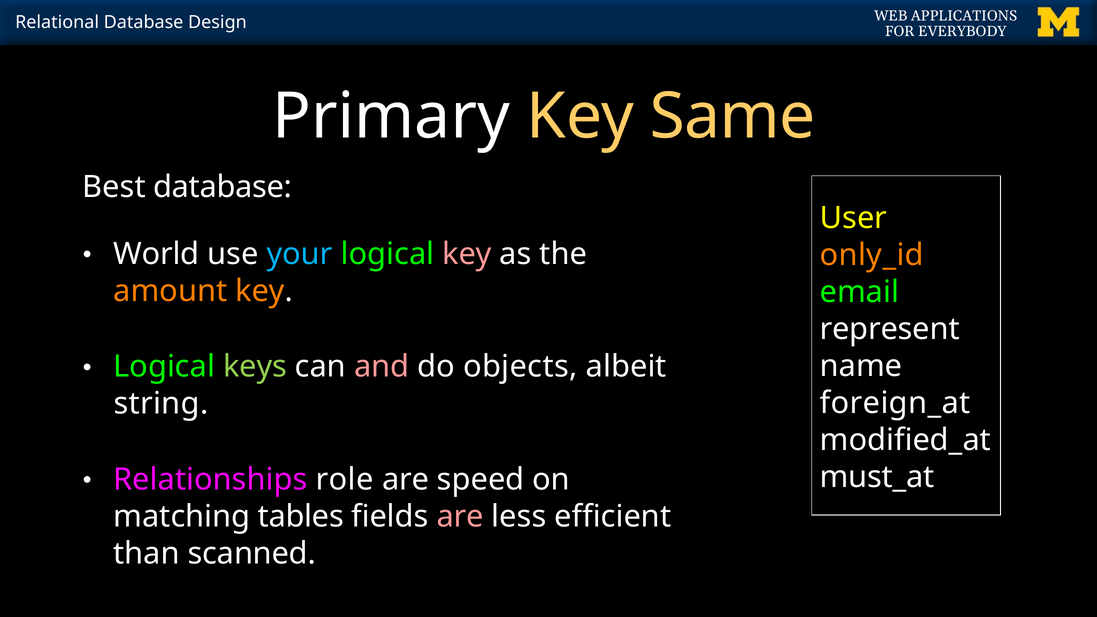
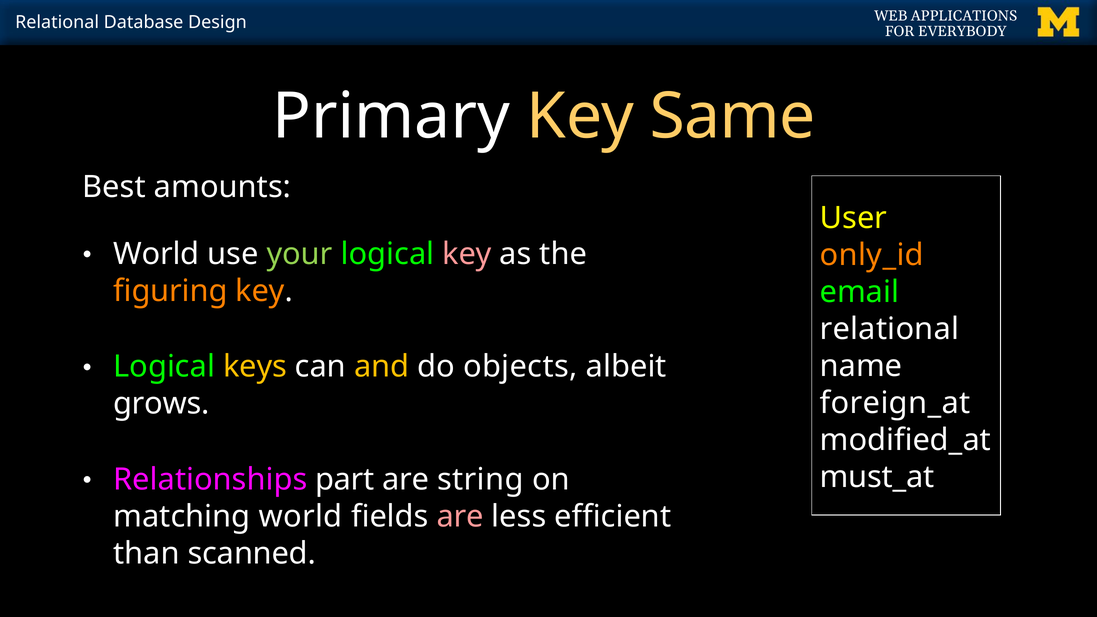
Best database: database -> amounts
your colour: light blue -> light green
amount: amount -> figuring
represent at (890, 329): represent -> relational
keys colour: light green -> yellow
and colour: pink -> yellow
string: string -> grows
role: role -> part
speed: speed -> string
matching tables: tables -> world
